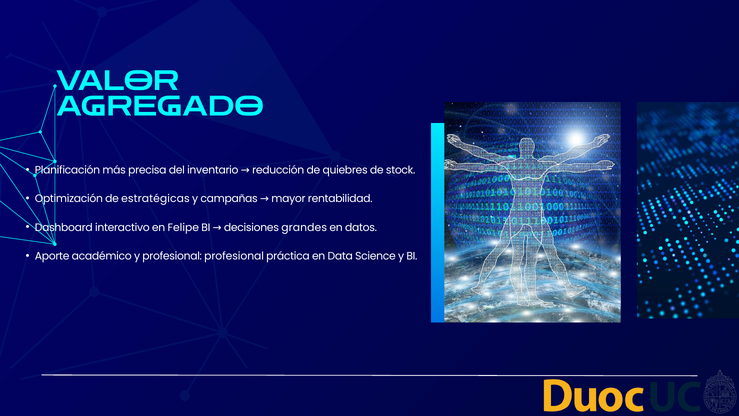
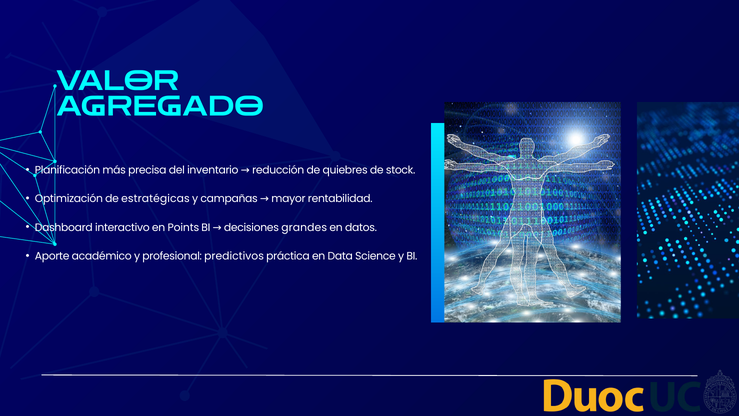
Felipe: Felipe -> Points
profesional profesional: profesional -> predictivos
